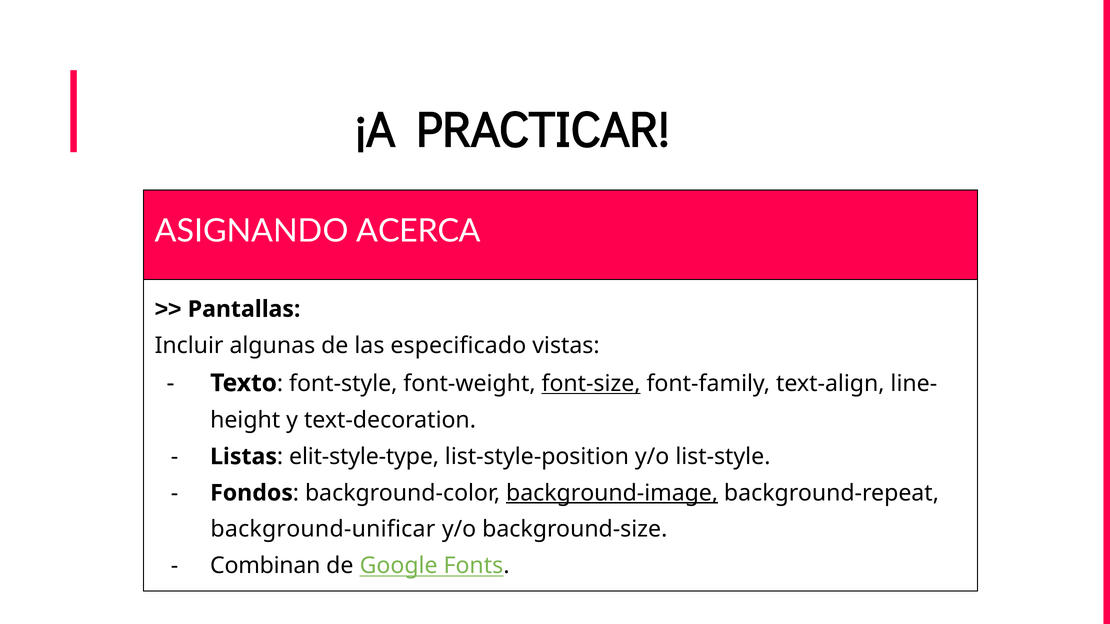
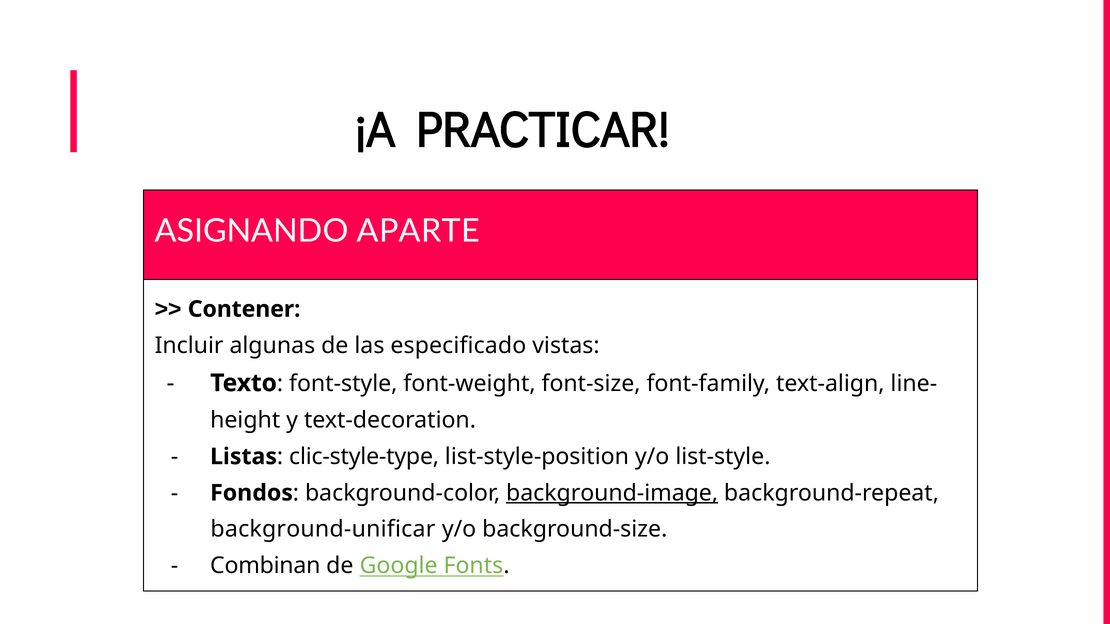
ACERCA: ACERCA -> APARTE
Pantallas: Pantallas -> Contener
font-size underline: present -> none
elit-style-type: elit-style-type -> clic-style-type
